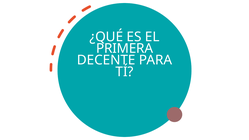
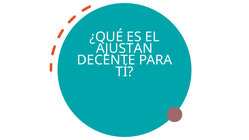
PRIMERA: PRIMERA -> AJUSTAN
